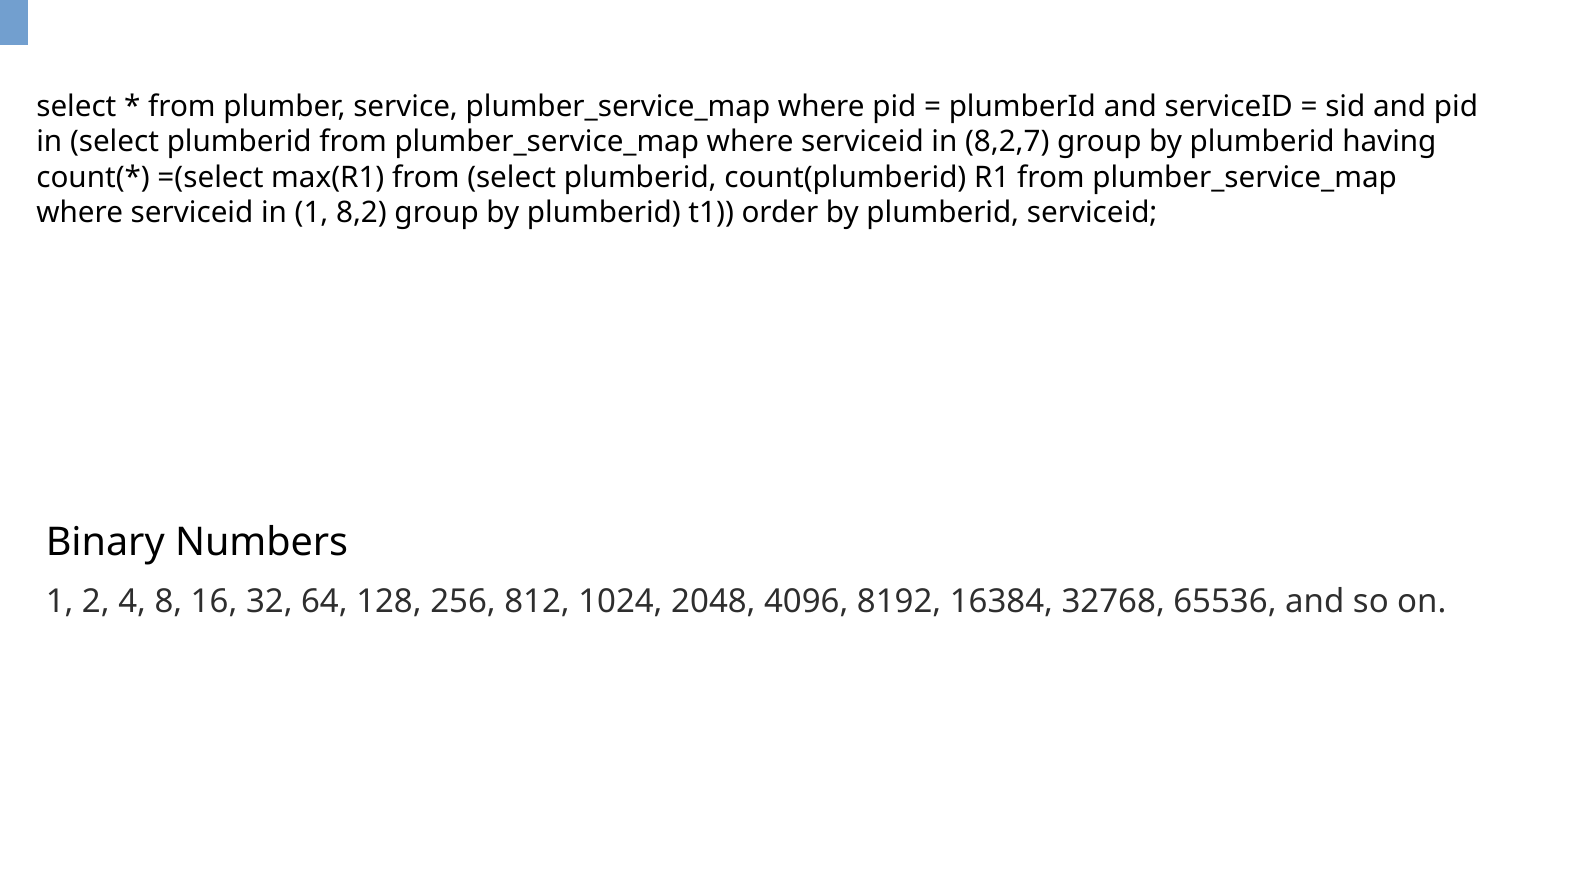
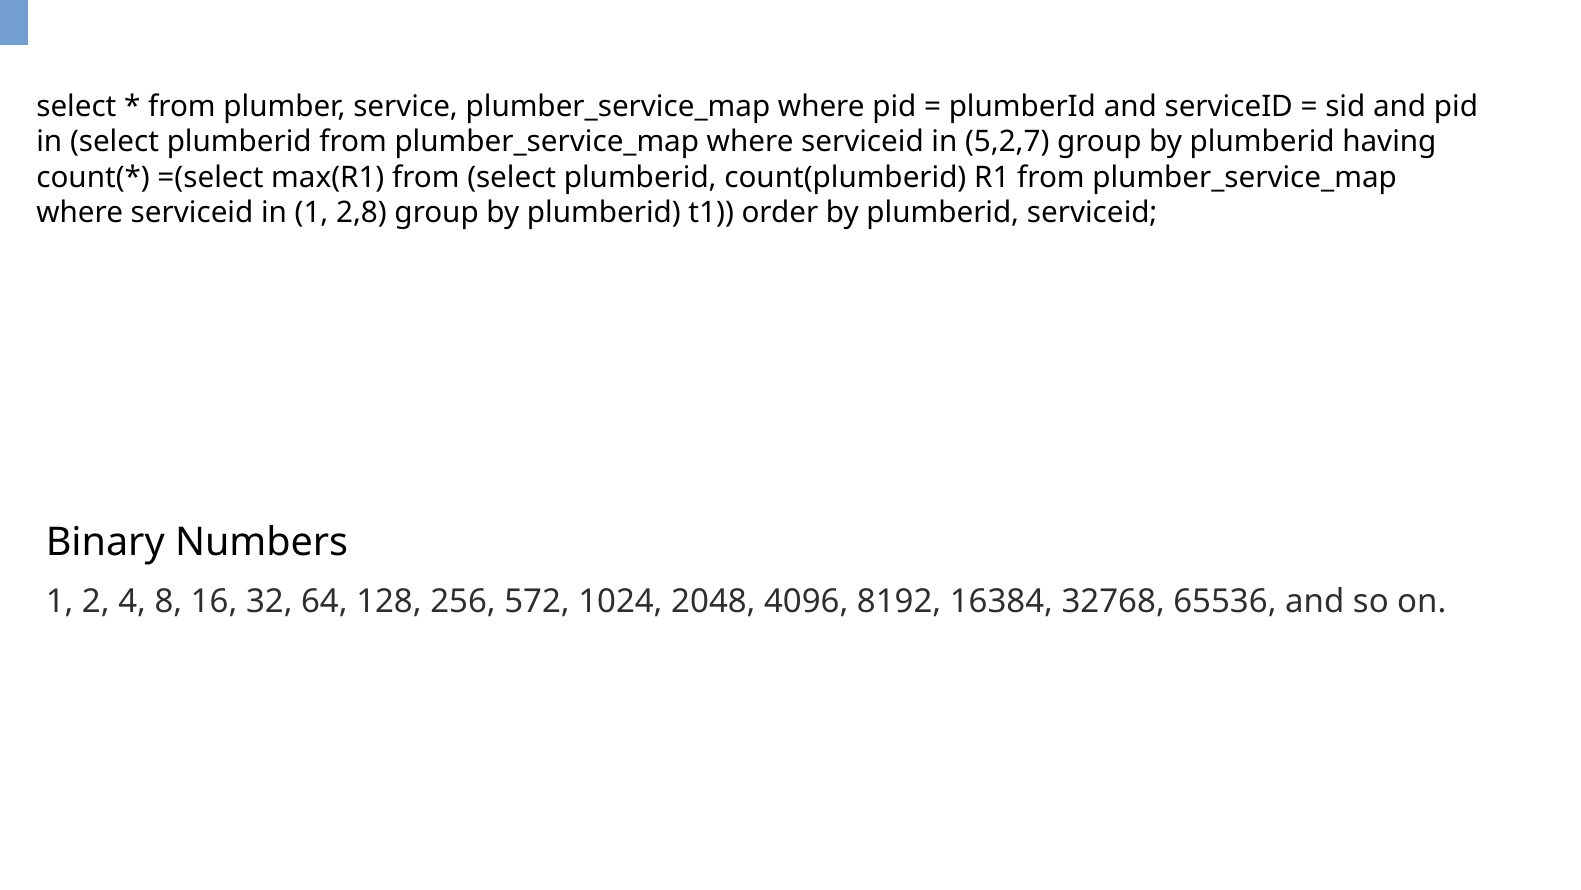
8,2,7: 8,2,7 -> 5,2,7
8,2: 8,2 -> 2,8
812: 812 -> 572
